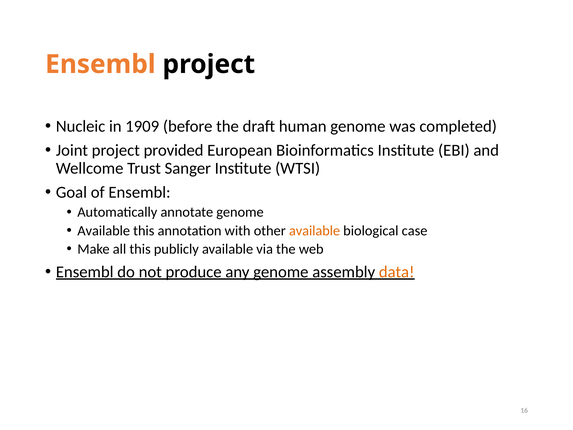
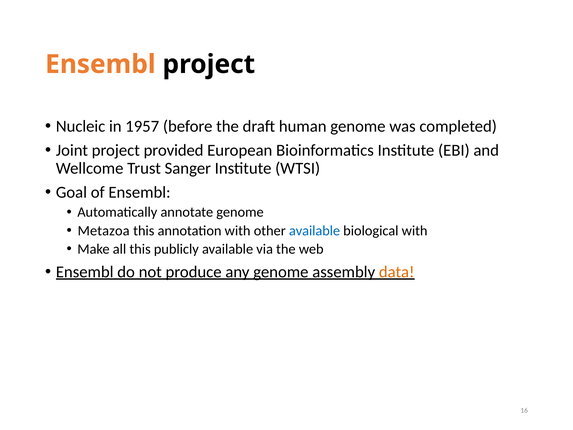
1909: 1909 -> 1957
Available at (104, 230): Available -> Metazoa
available at (315, 230) colour: orange -> blue
biological case: case -> with
